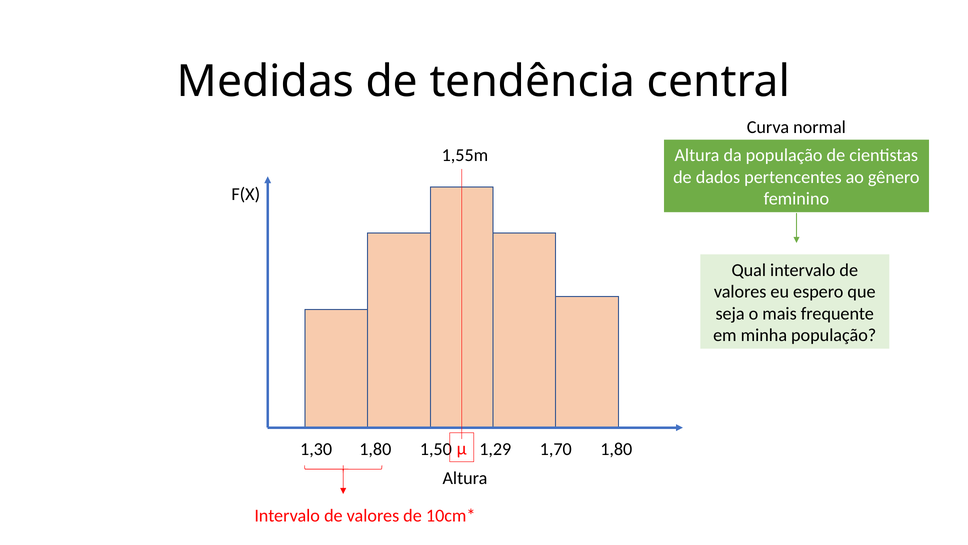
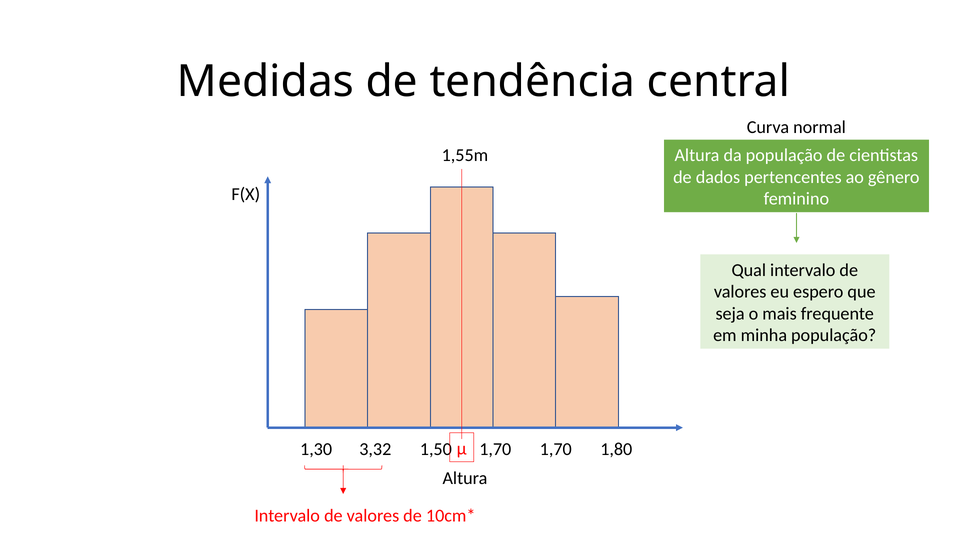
1,30 1,80: 1,80 -> 3,32
1,29 at (495, 449): 1,29 -> 1,70
